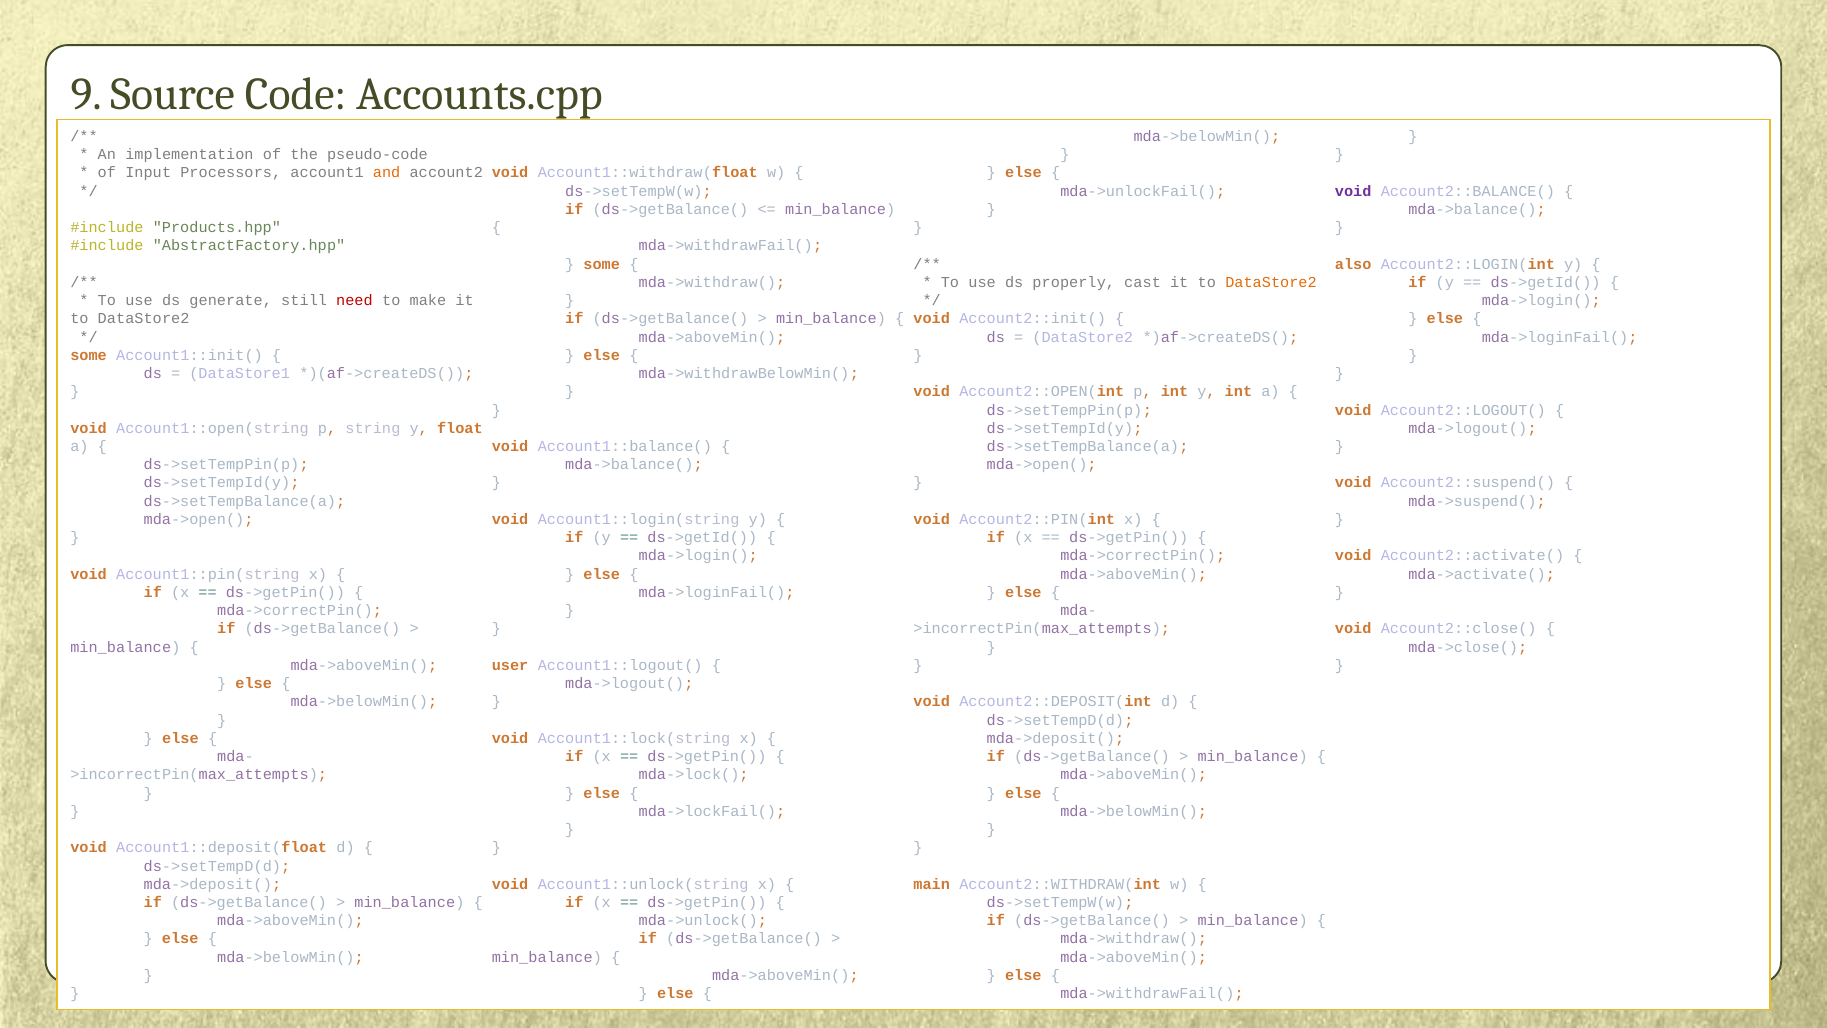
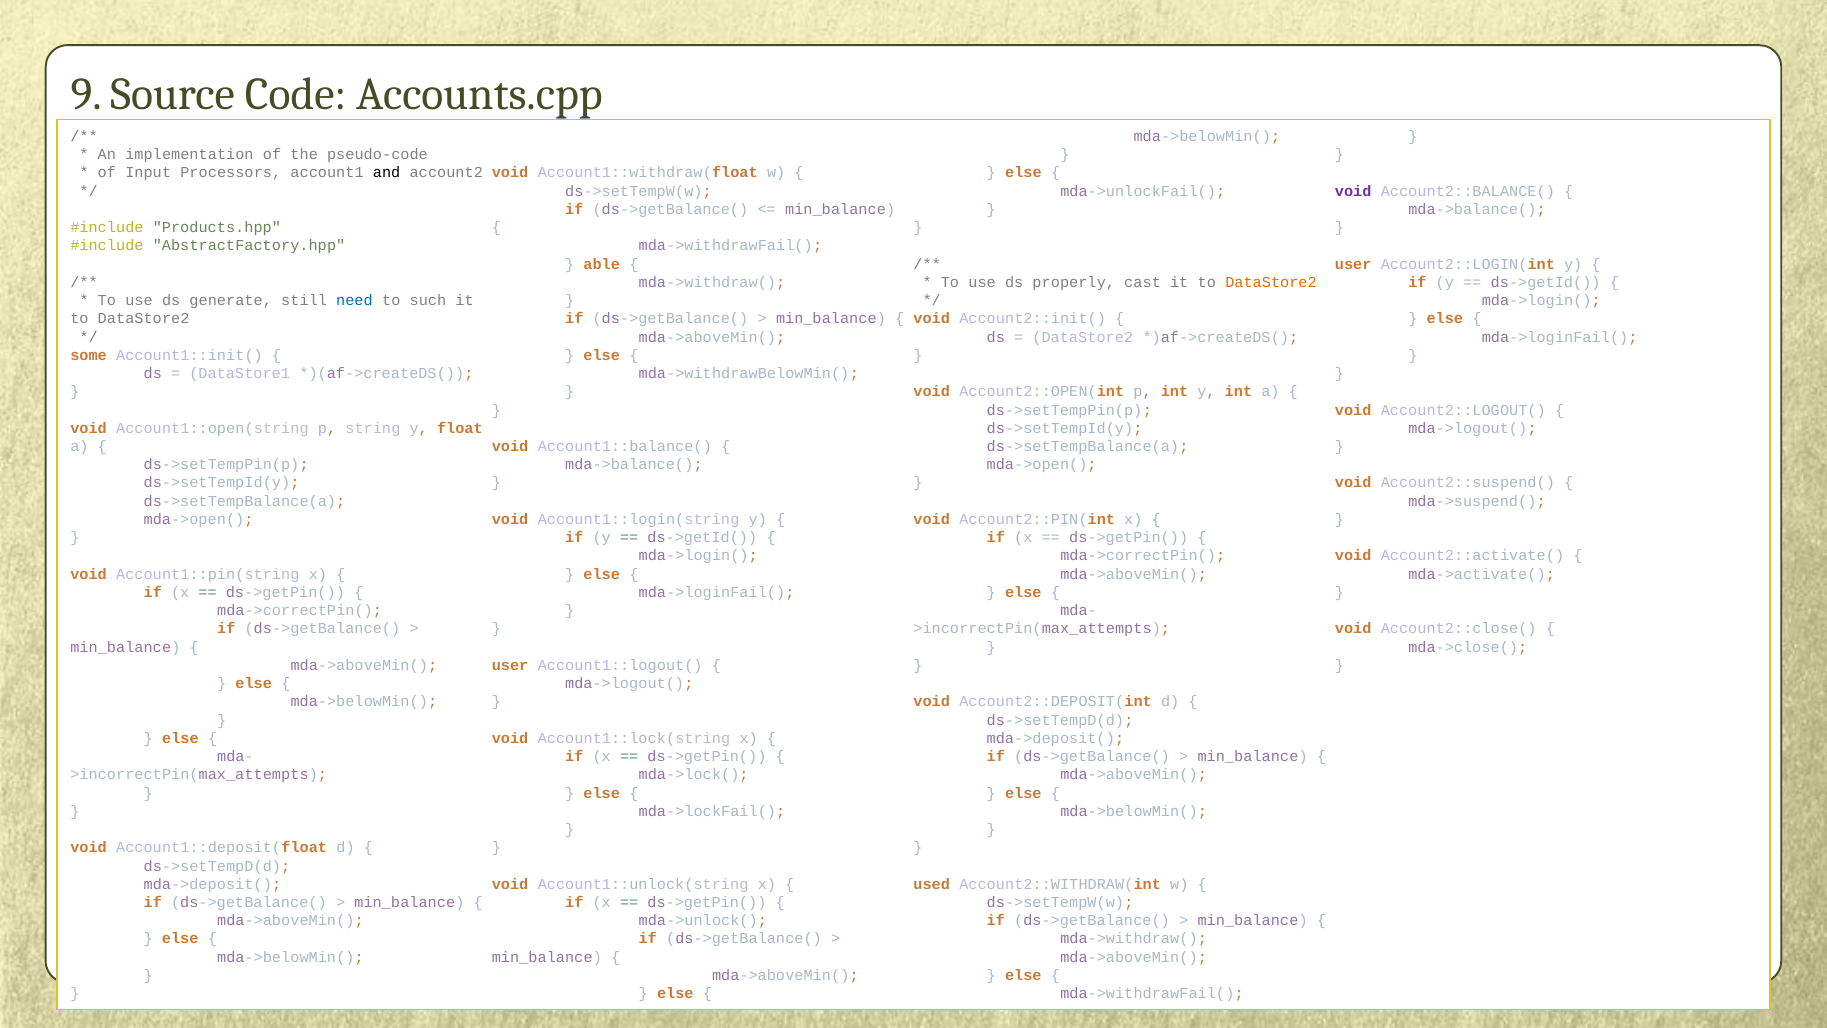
and colour: orange -> black
some at (602, 264): some -> able
also at (1353, 264): also -> user
need colour: red -> blue
make: make -> such
main: main -> used
